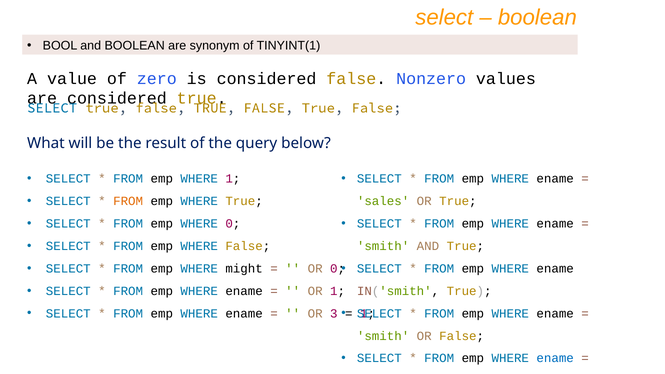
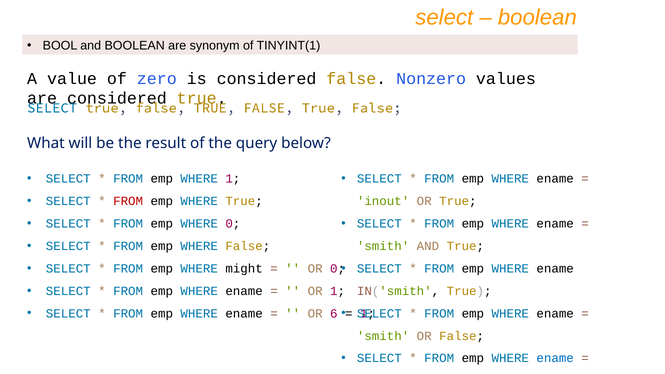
FROM at (128, 201) colour: orange -> red
sales: sales -> inout
3: 3 -> 6
